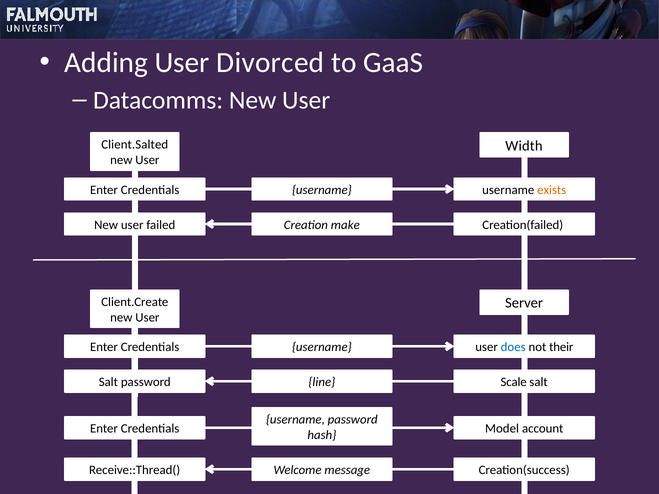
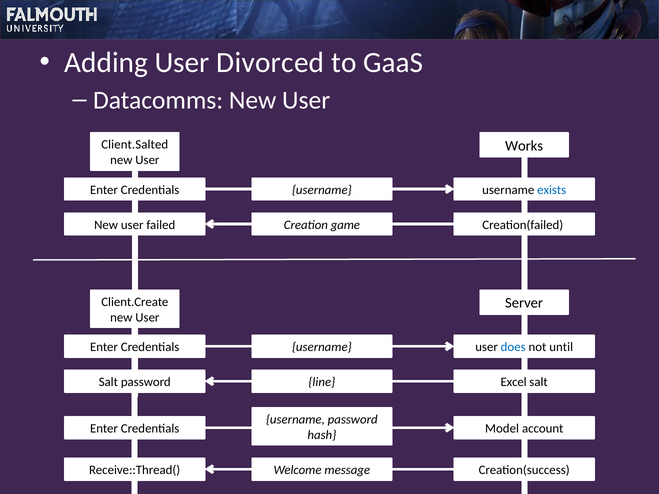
Width: Width -> Works
exists colour: orange -> blue
make: make -> game
their: their -> until
Scale: Scale -> Excel
